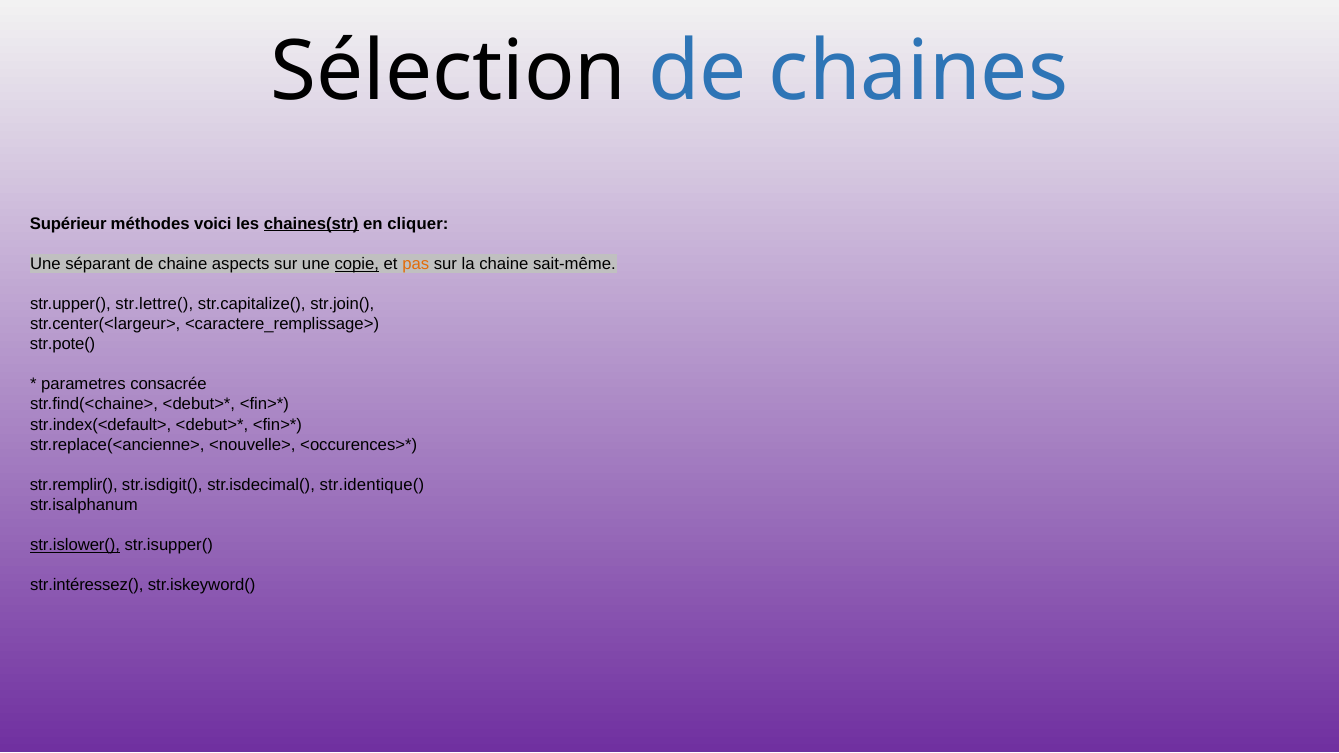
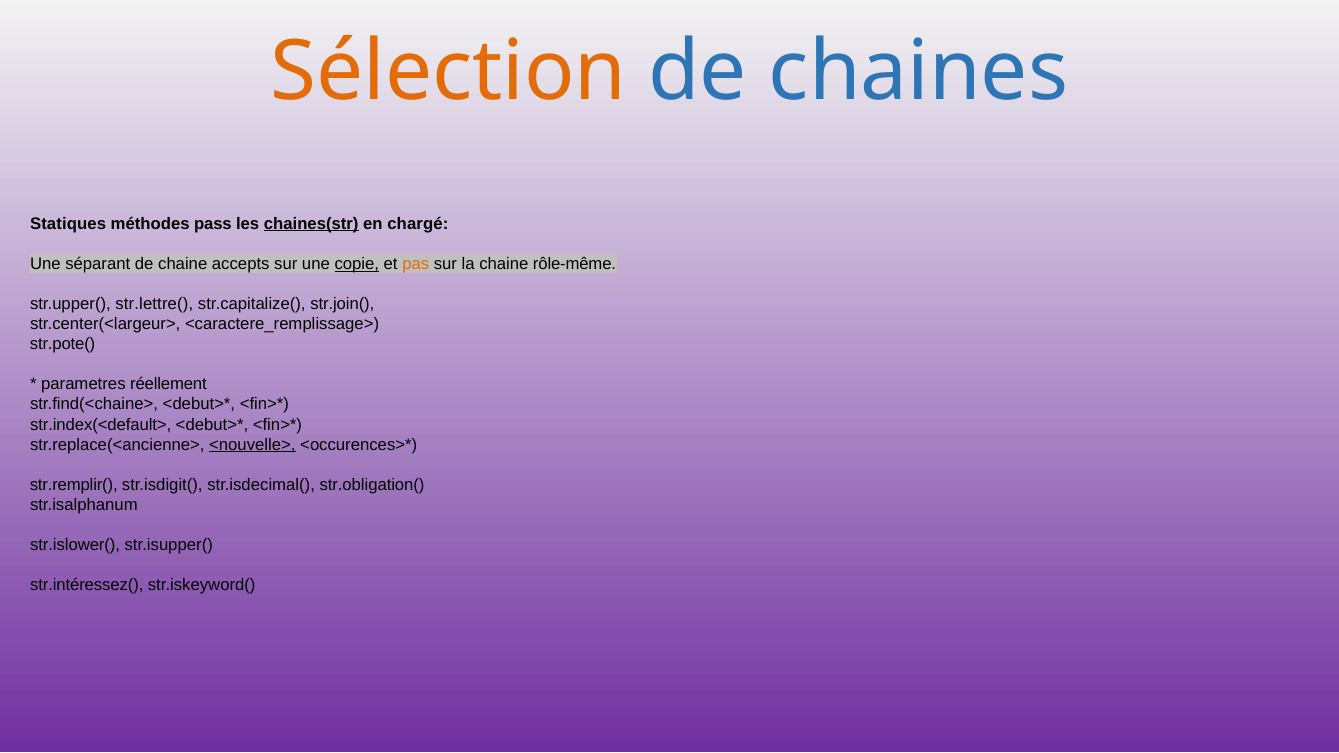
Sélection colour: black -> orange
Supérieur: Supérieur -> Statiques
voici: voici -> pass
cliquer: cliquer -> chargé
aspects: aspects -> accepts
sait-même: sait-même -> rôle-même
consacrée: consacrée -> réellement
<nouvelle> underline: none -> present
str.identique(: str.identique( -> str.obligation(
str.islower( underline: present -> none
